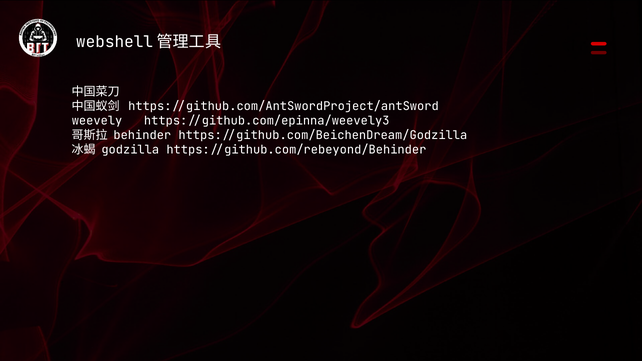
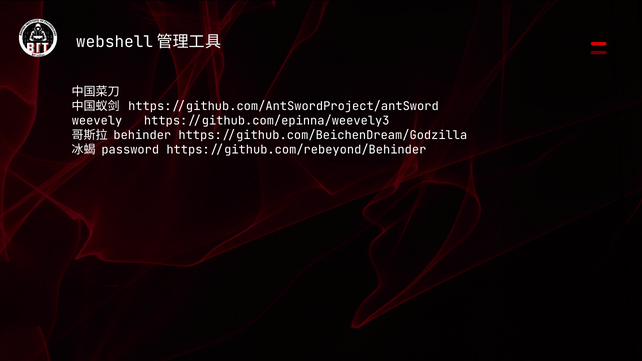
godzilla: godzilla -> password
